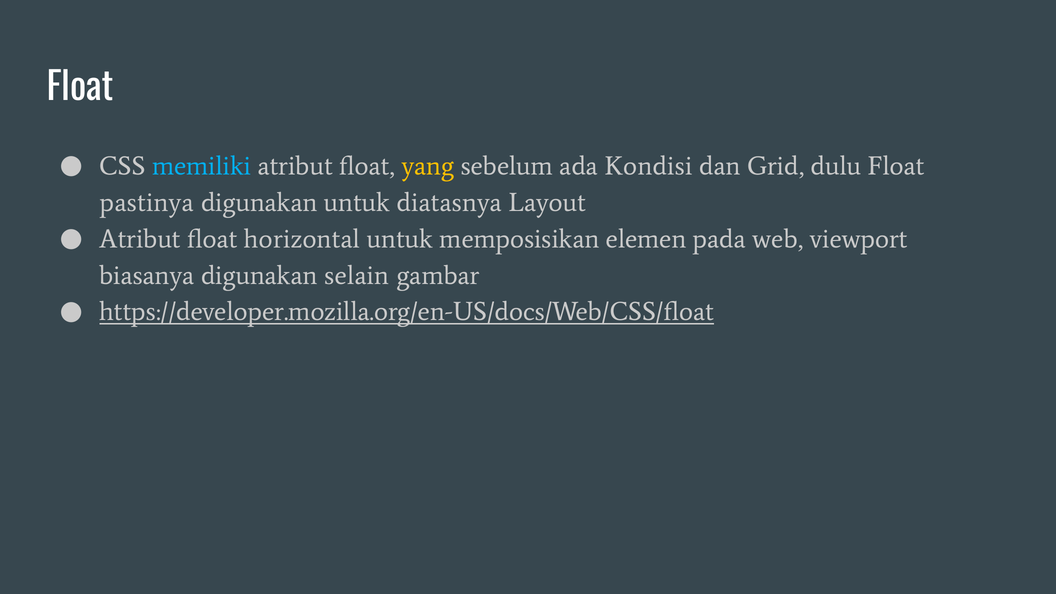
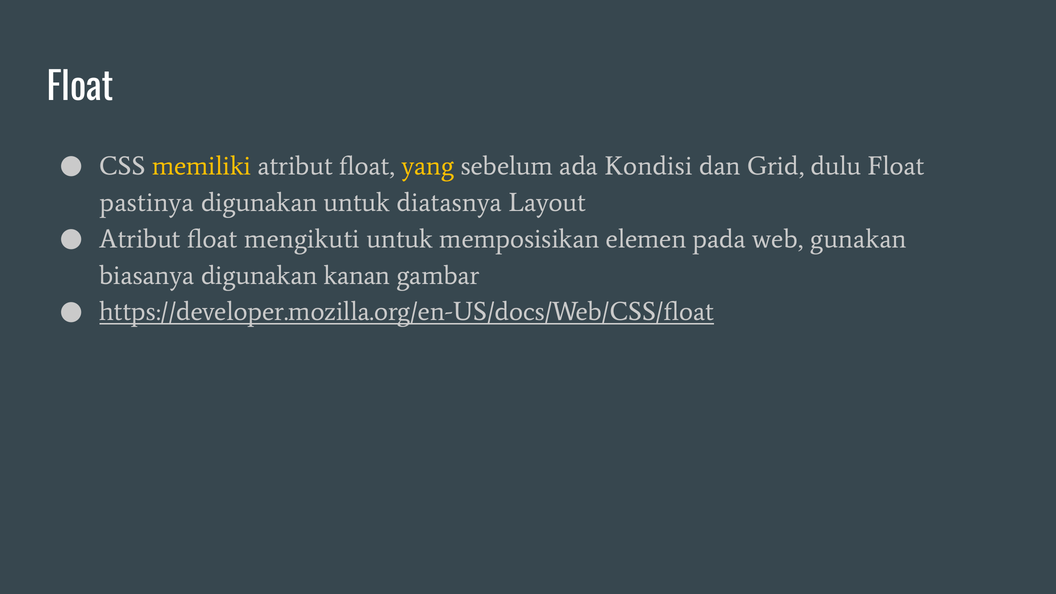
memiliki colour: light blue -> yellow
horizontal: horizontal -> mengikuti
viewport: viewport -> gunakan
selain: selain -> kanan
